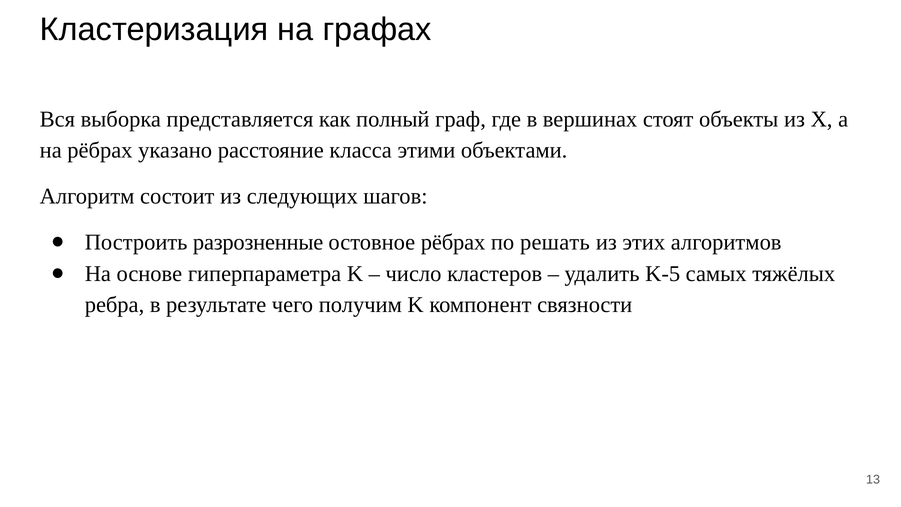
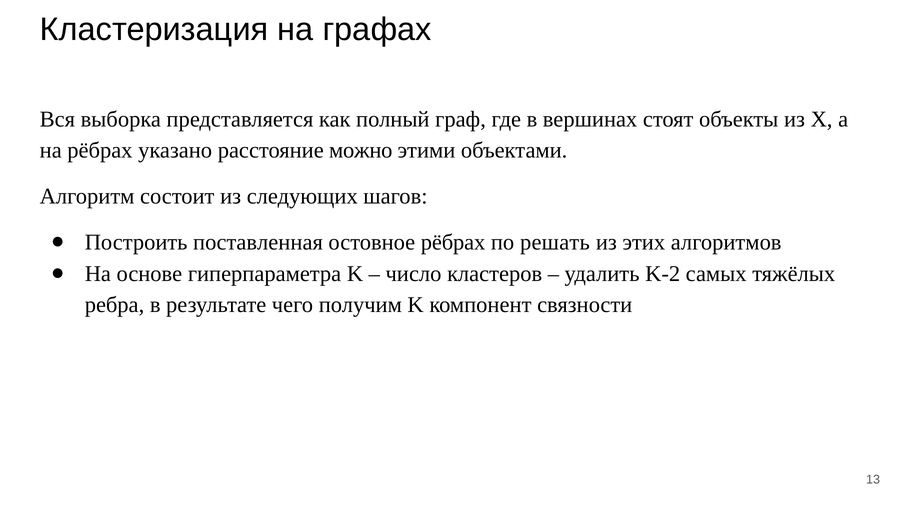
класса: класса -> можно
разрозненные: разрозненные -> поставленная
K-5: K-5 -> K-2
